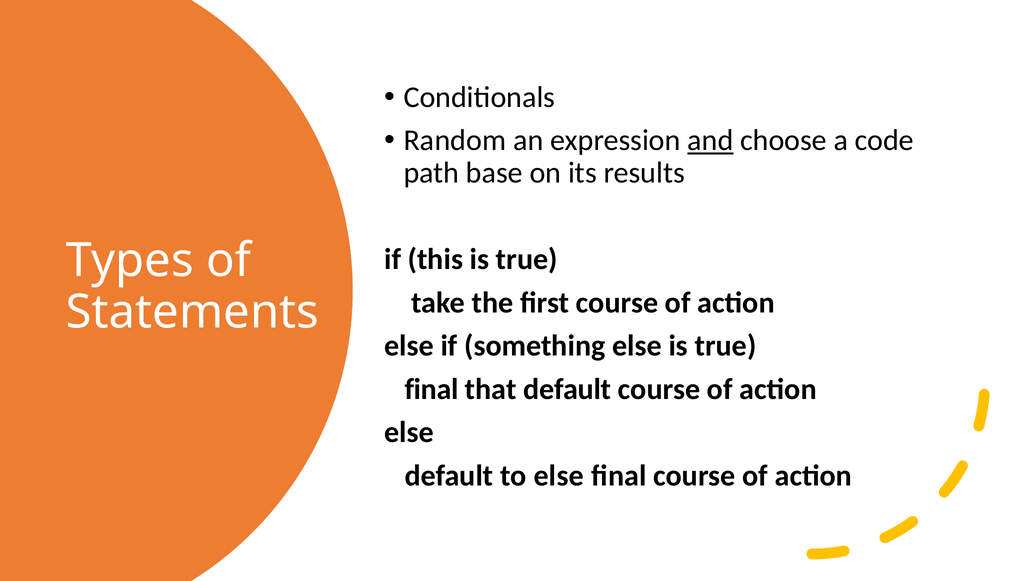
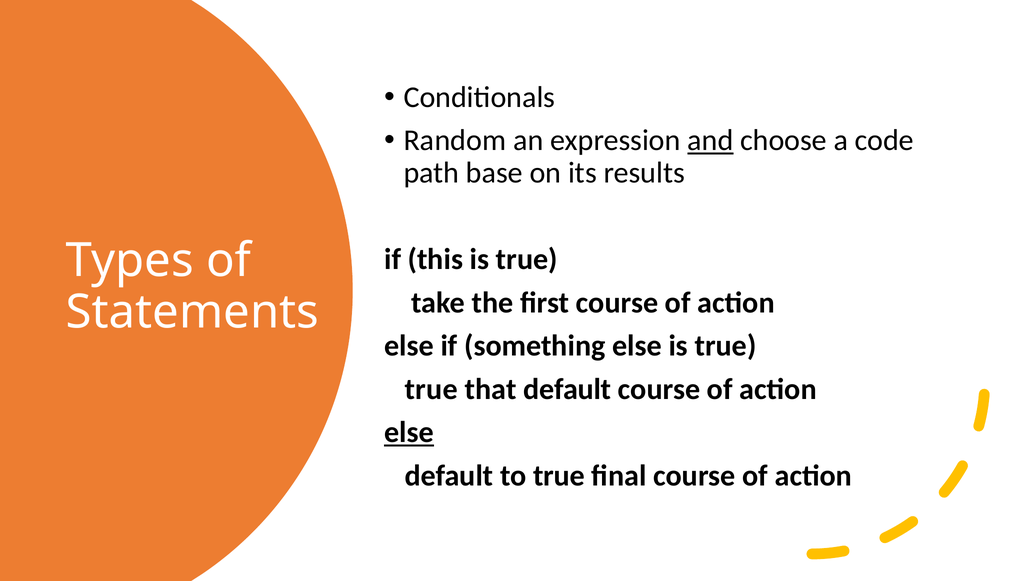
final at (432, 389): final -> true
else at (409, 432) underline: none -> present
to else: else -> true
